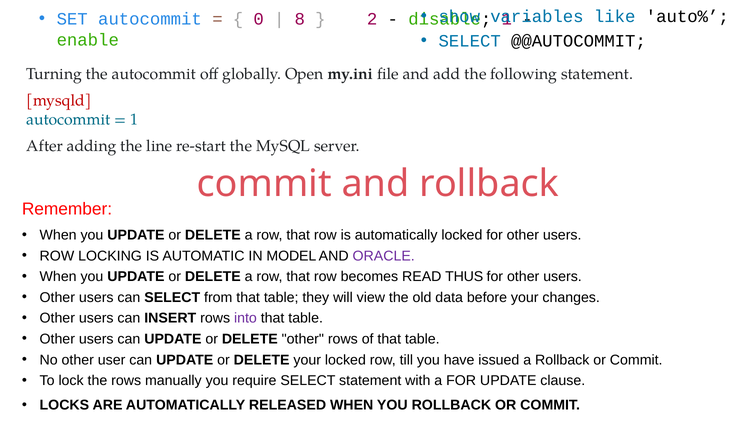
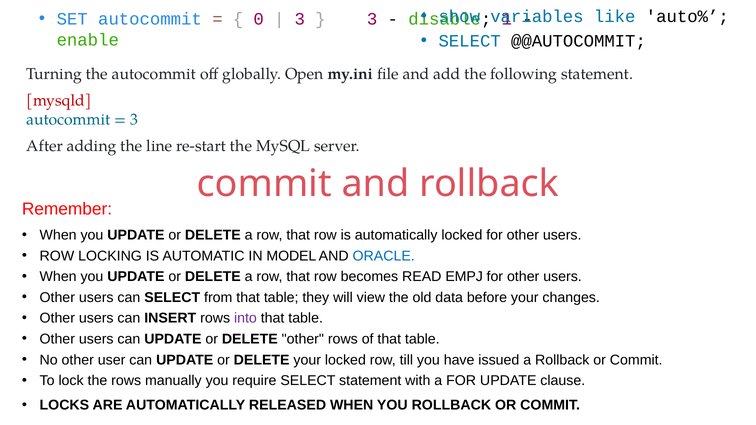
8 at (300, 19): 8 -> 3
2 at (372, 19): 2 -> 3
1 at (134, 119): 1 -> 3
ORACLE colour: purple -> blue
THUS: THUS -> EMPJ
